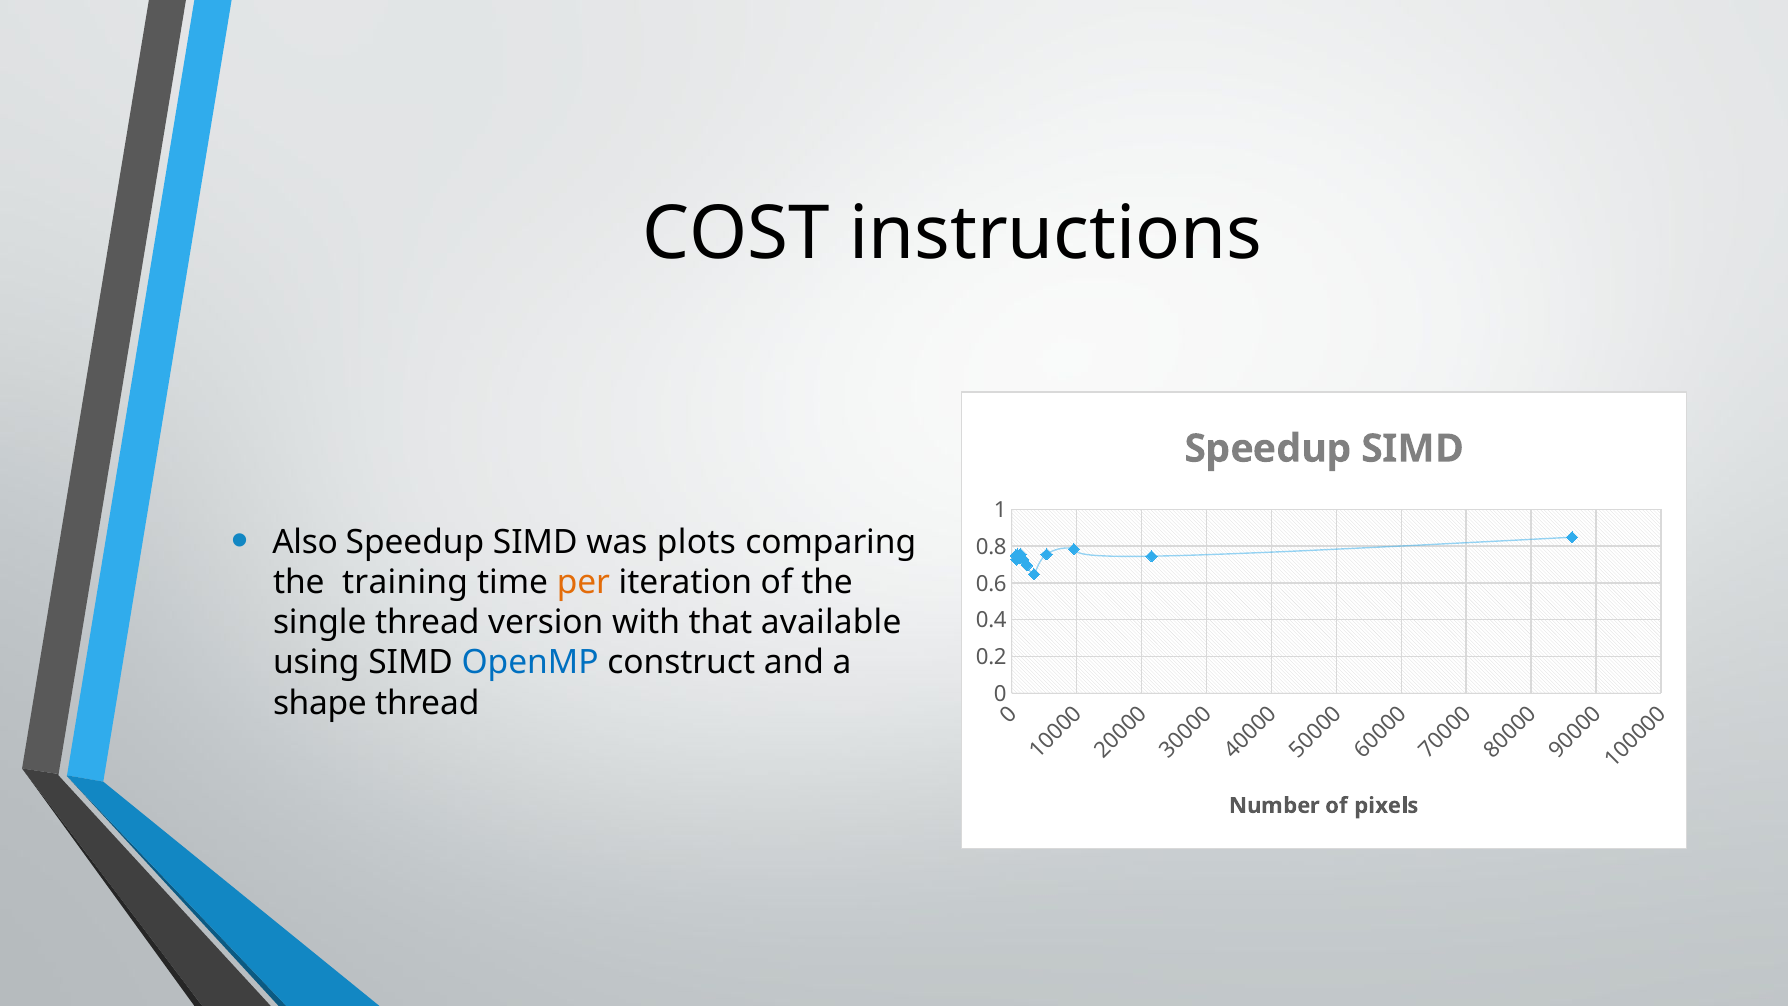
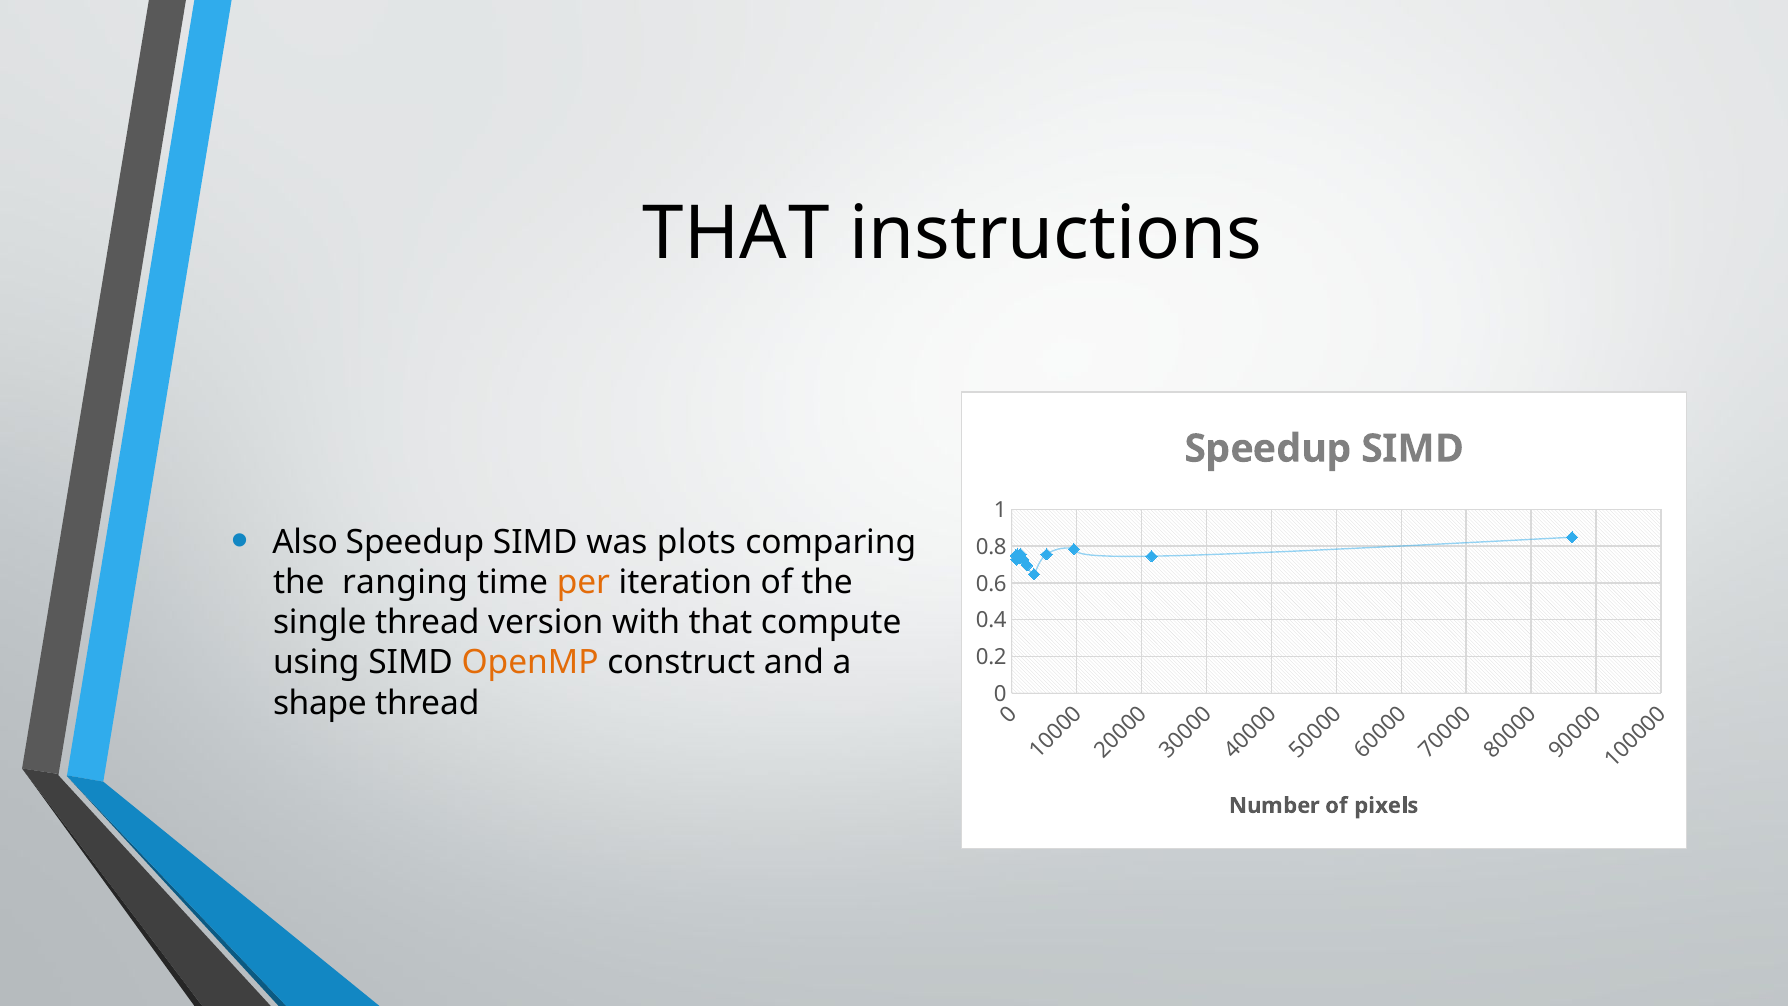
COST at (736, 234): COST -> THAT
training: training -> ranging
available: available -> compute
OpenMP colour: blue -> orange
